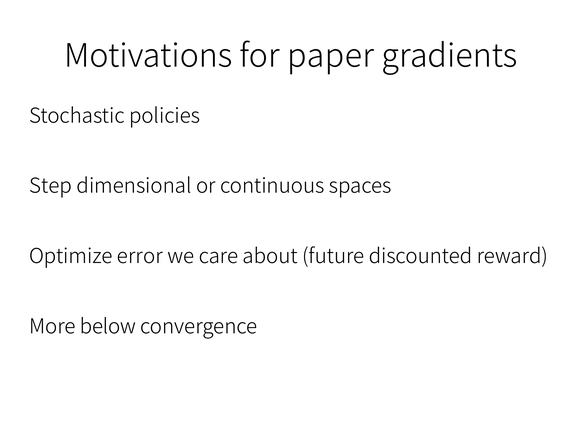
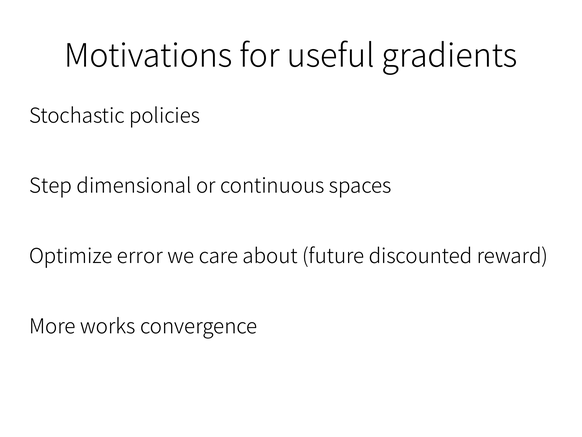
paper: paper -> useful
below: below -> works
